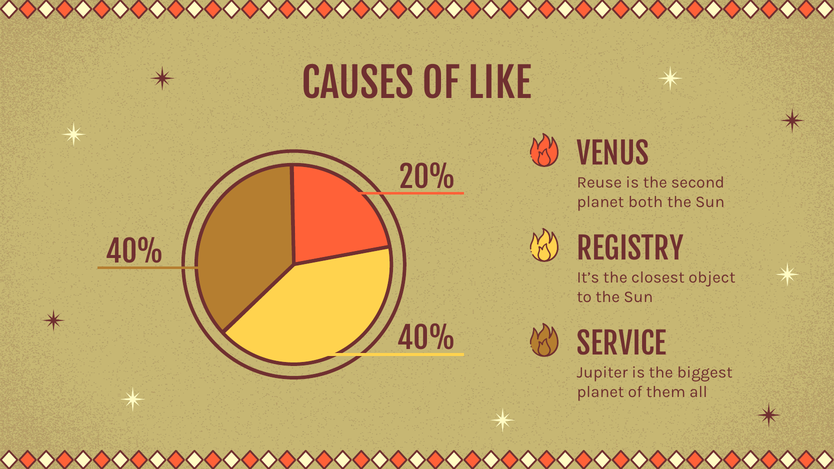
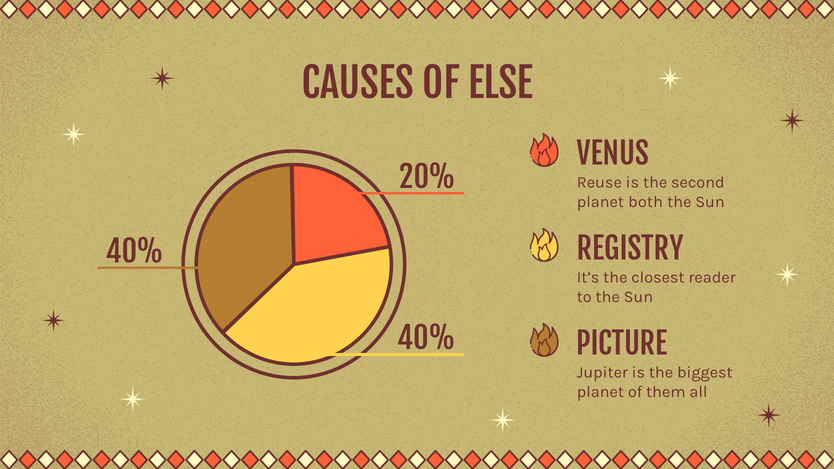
LIKE: LIKE -> ELSE
object: object -> reader
SERVICE: SERVICE -> PICTURE
